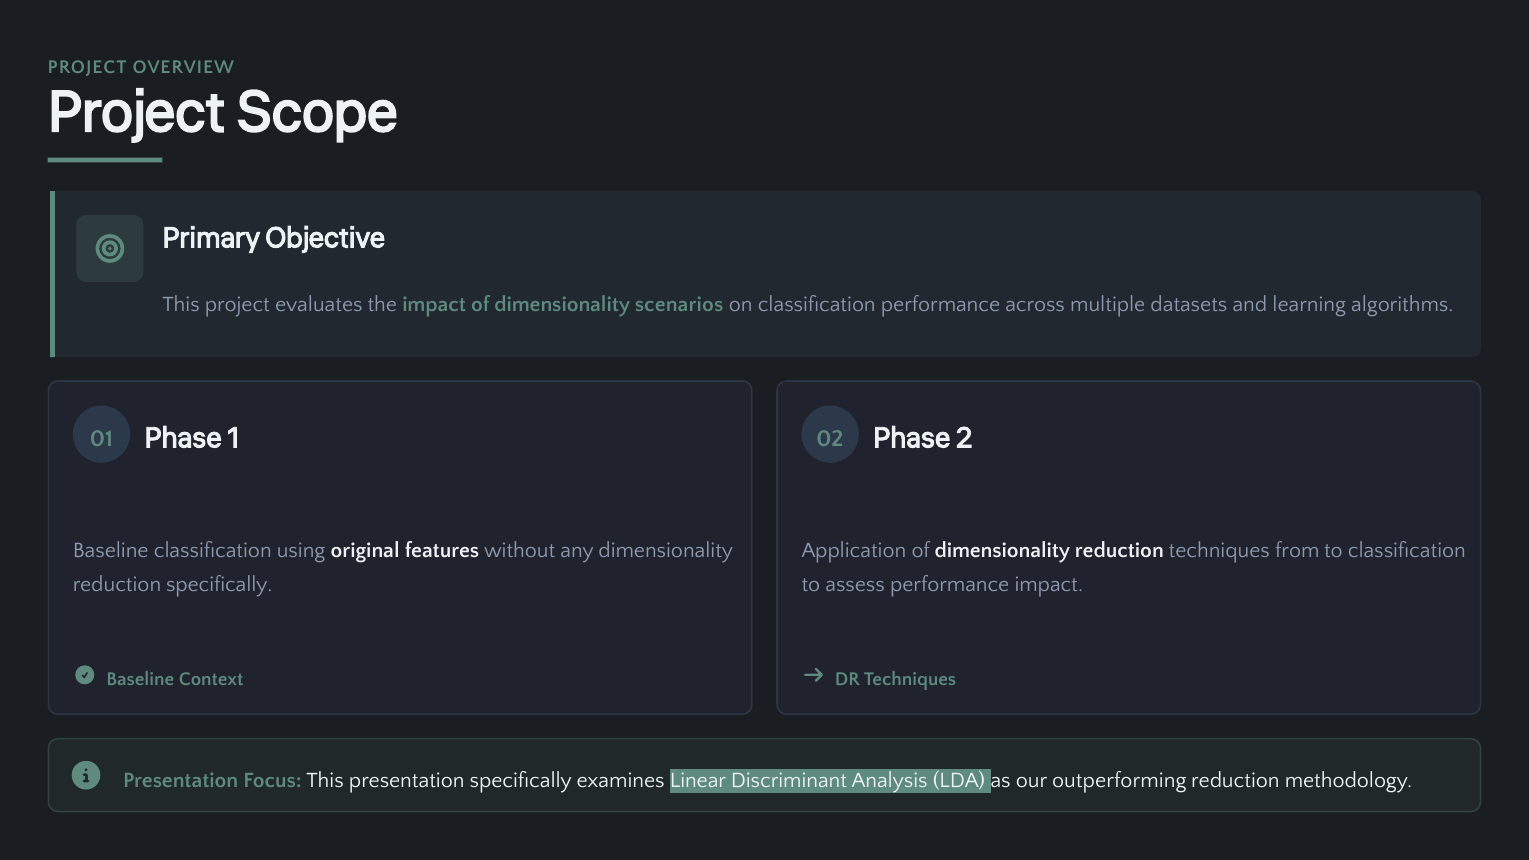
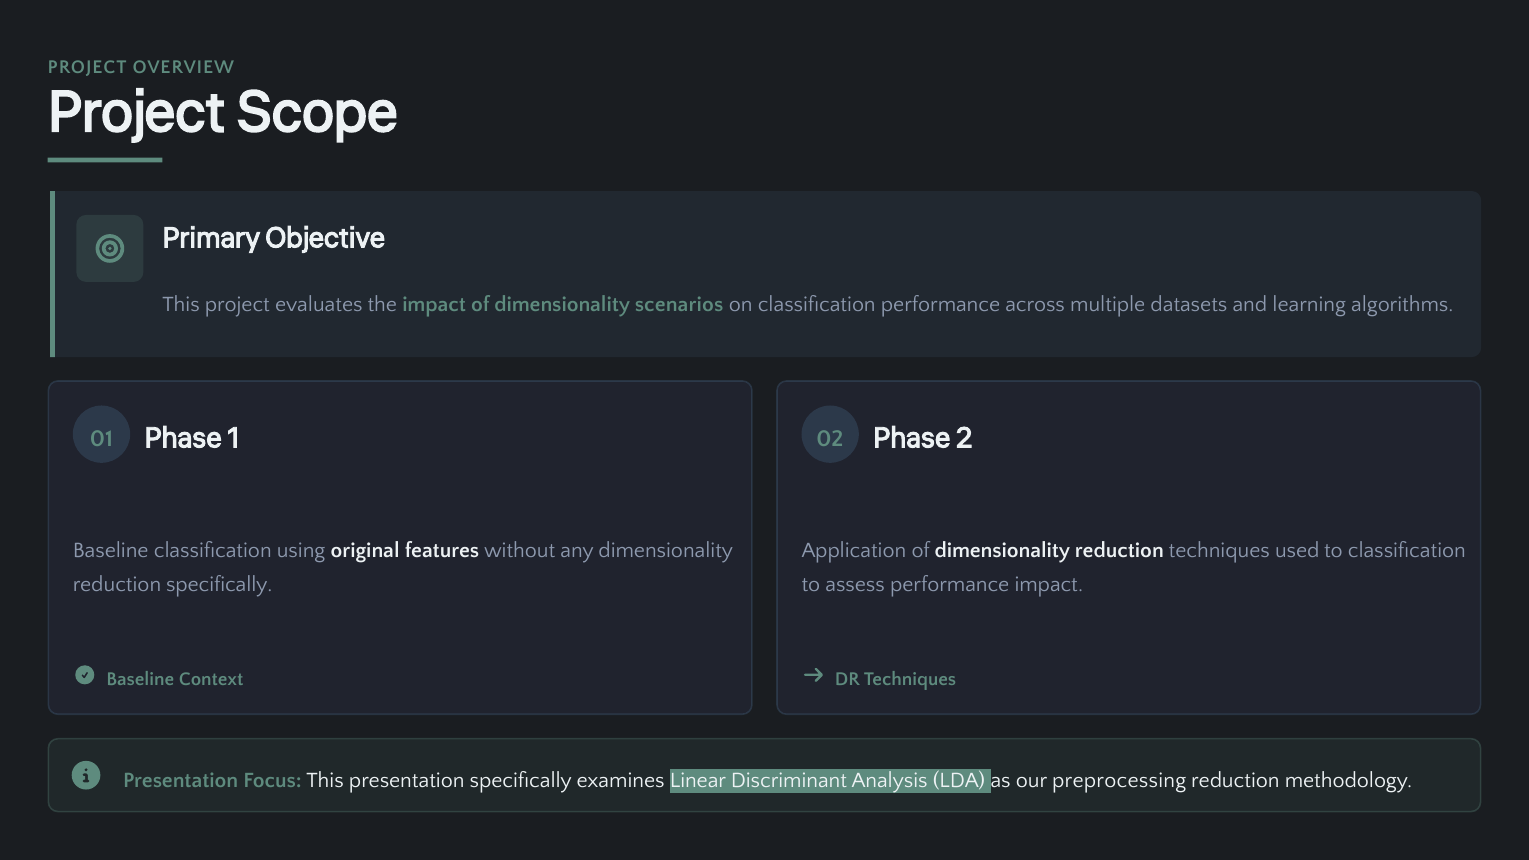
from: from -> used
outperforming: outperforming -> preprocessing
